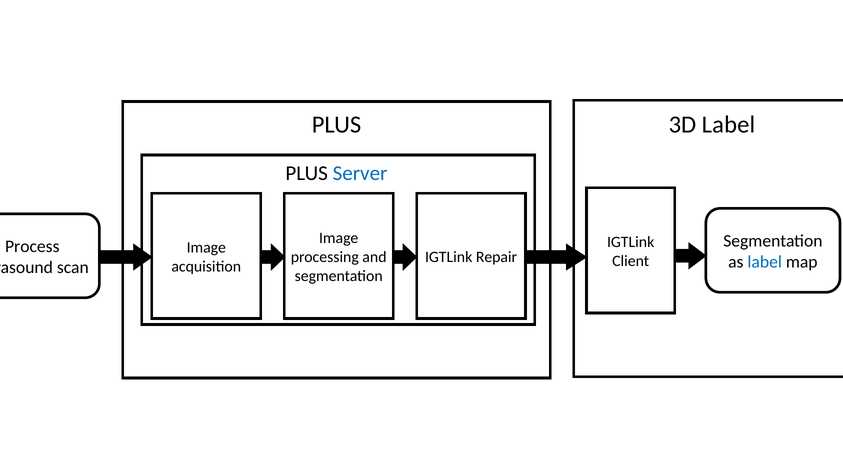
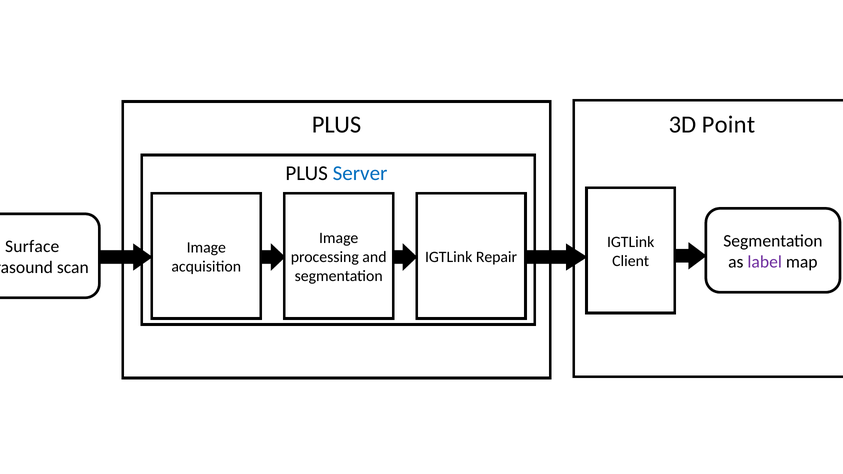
3D Label: Label -> Point
Process: Process -> Surface
label at (765, 262) colour: blue -> purple
